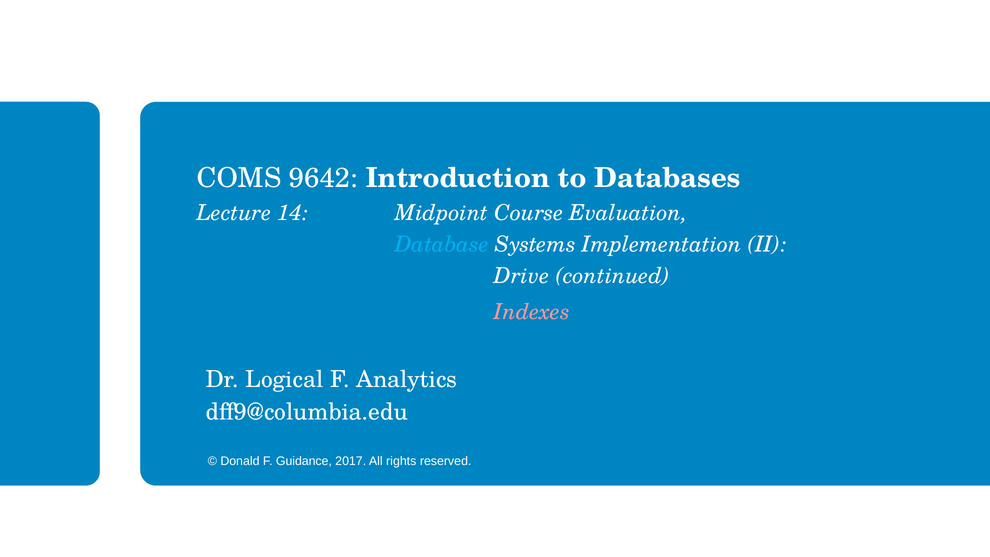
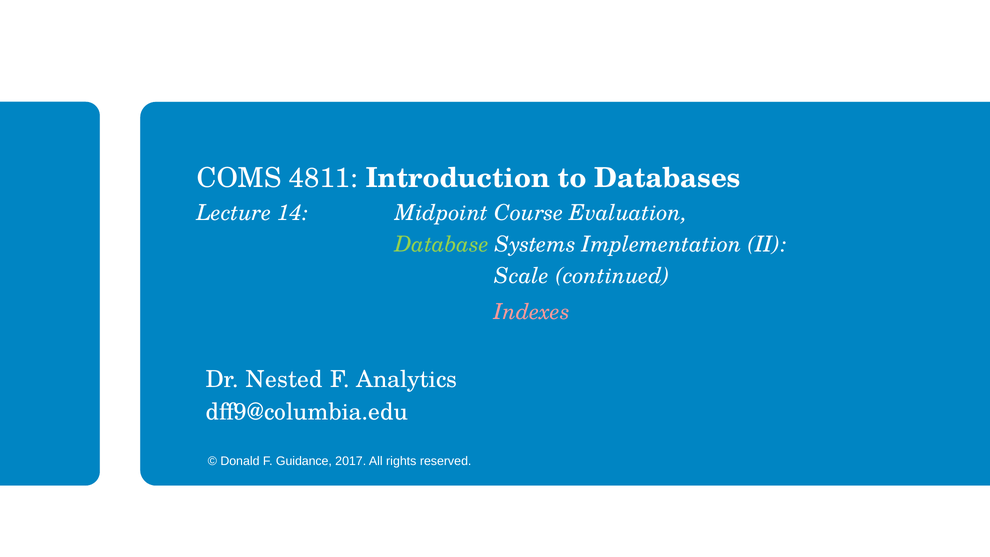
9642: 9642 -> 4811
Database colour: light blue -> light green
Drive: Drive -> Scale
Logical: Logical -> Nested
